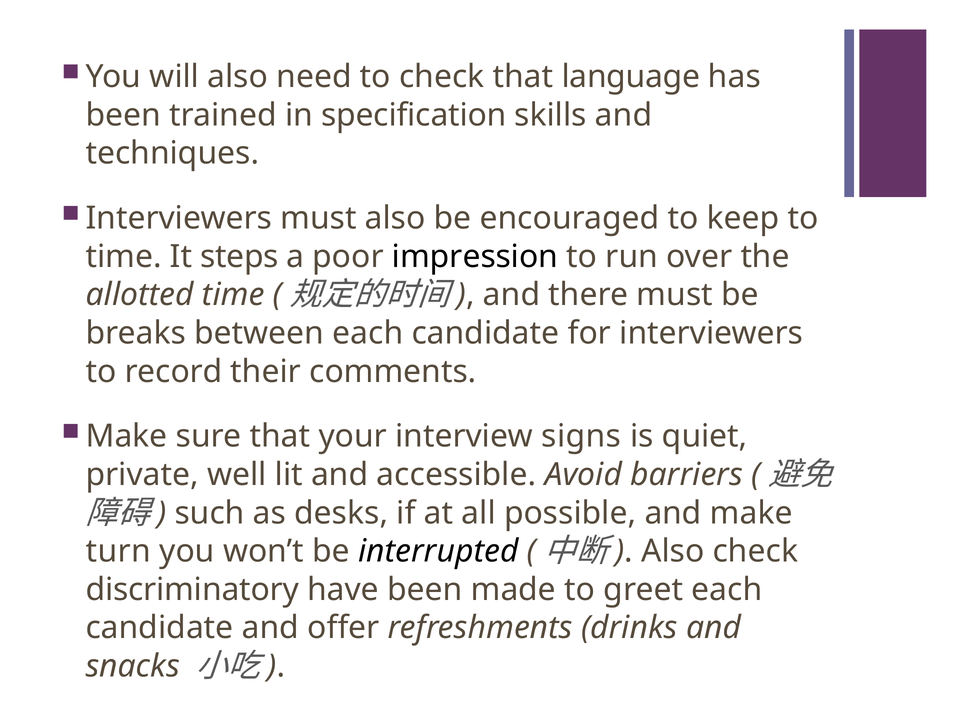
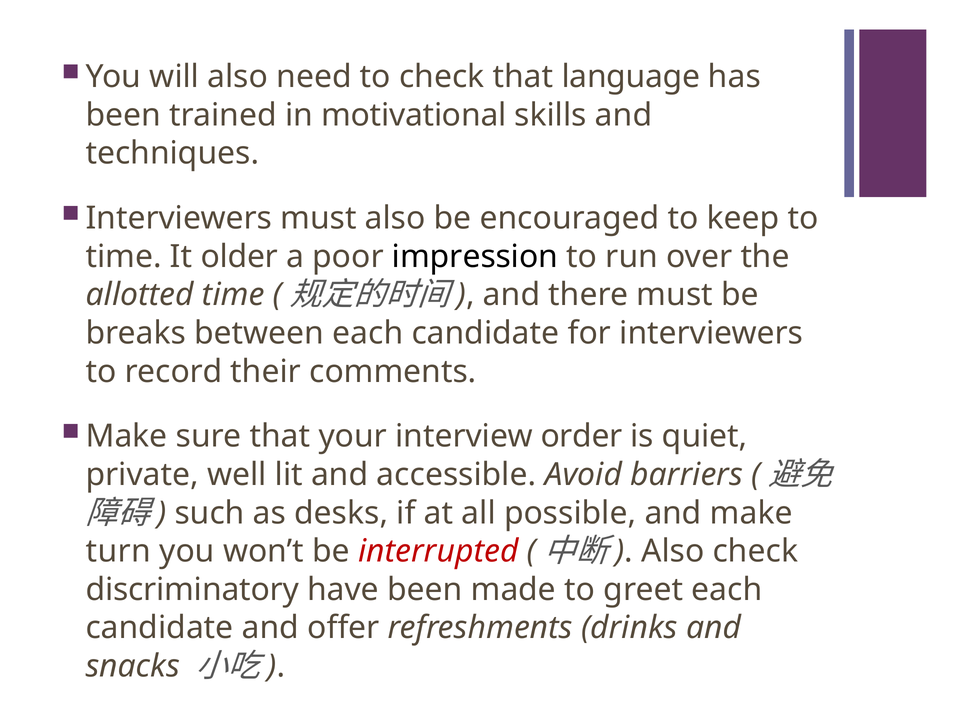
specification: specification -> motivational
steps: steps -> older
signs: signs -> order
interrupted colour: black -> red
